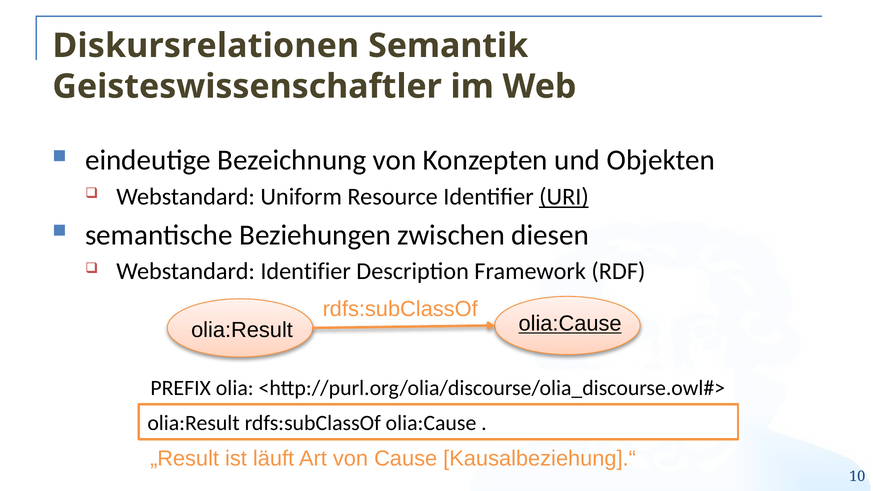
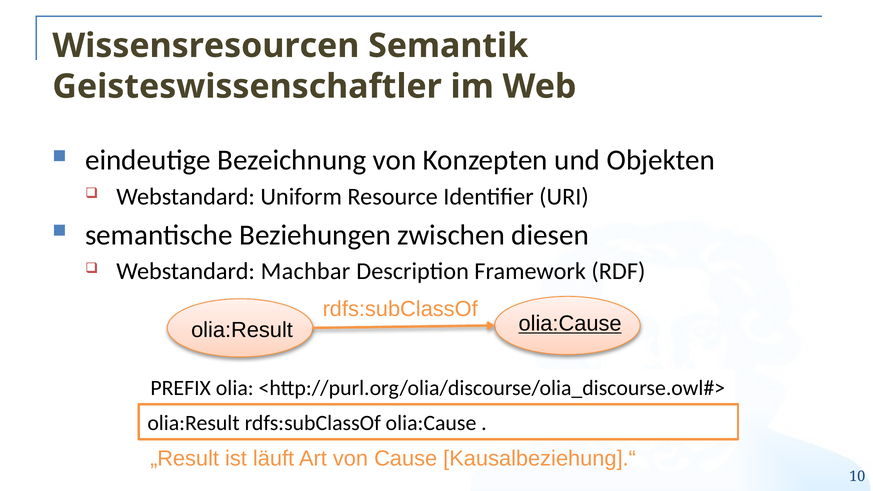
Diskursrelationen: Diskursrelationen -> Wissensresourcen
URI underline: present -> none
Webstandard Identifier: Identifier -> Machbar
